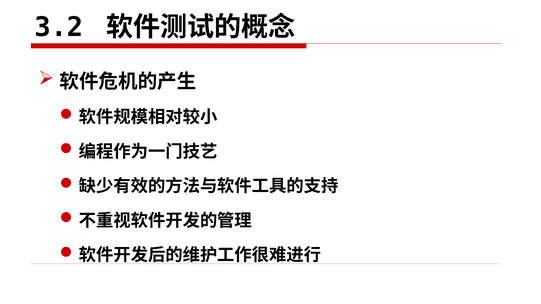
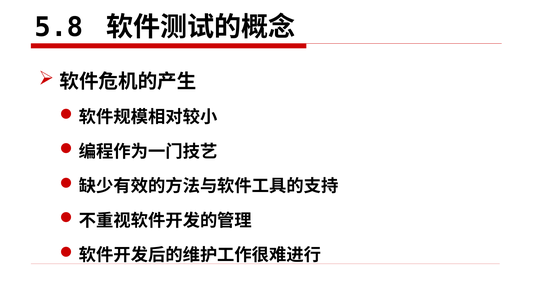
3.2: 3.2 -> 5.8
